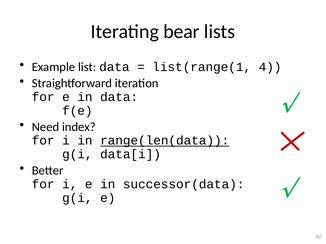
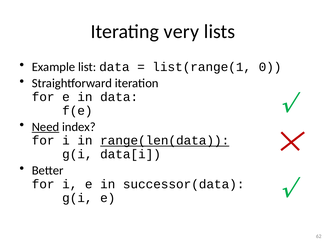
bear: bear -> very
4: 4 -> 0
Need underline: none -> present
